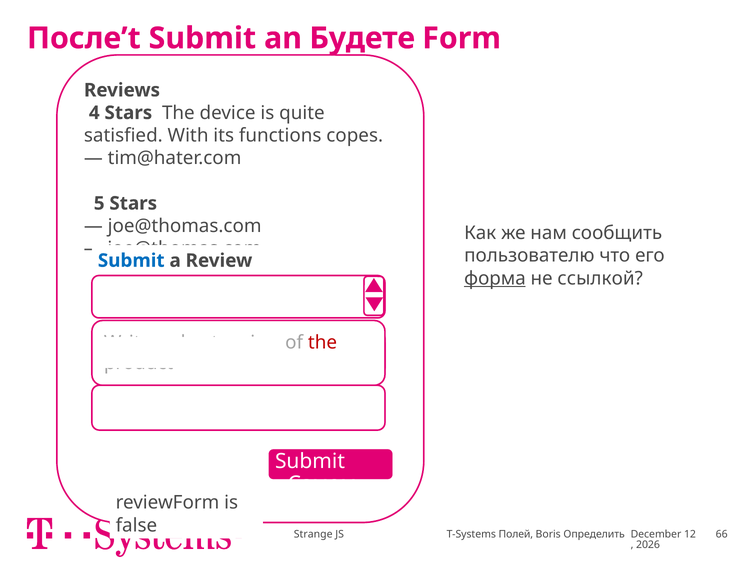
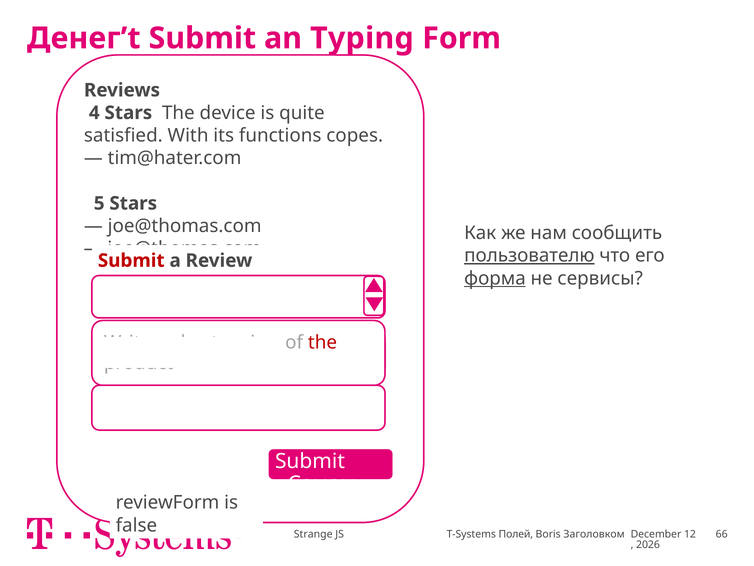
После’t: После’t -> Денег’t
Будете: Будете -> Typing
пользователю underline: none -> present
Submit at (131, 260) colour: blue -> red
ссылкой: ссылкой -> сервисы
Определить: Определить -> Заголовком
